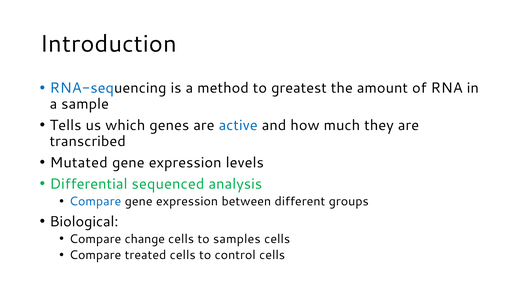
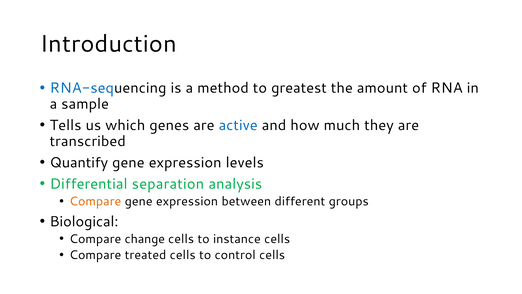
Mutated: Mutated -> Quantify
sequenced: sequenced -> separation
Compare at (95, 201) colour: blue -> orange
samples: samples -> instance
